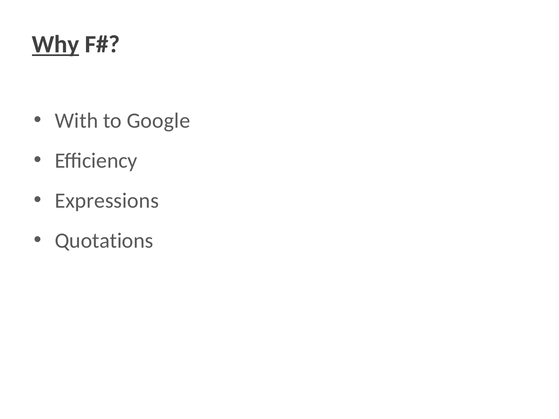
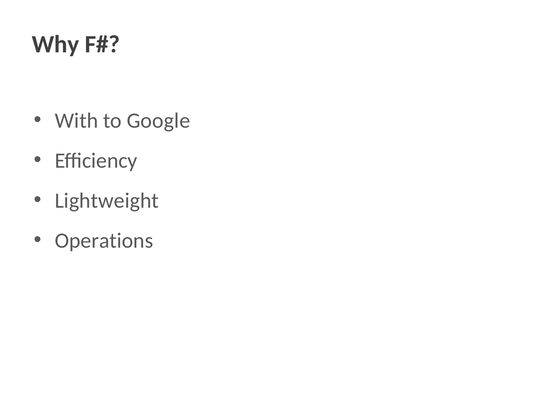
Why underline: present -> none
Expressions: Expressions -> Lightweight
Quotations: Quotations -> Operations
